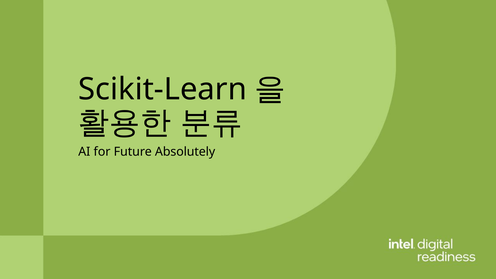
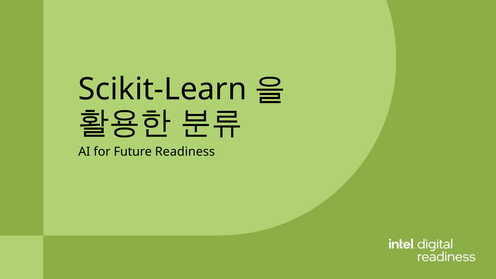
Absolutely: Absolutely -> Readiness
